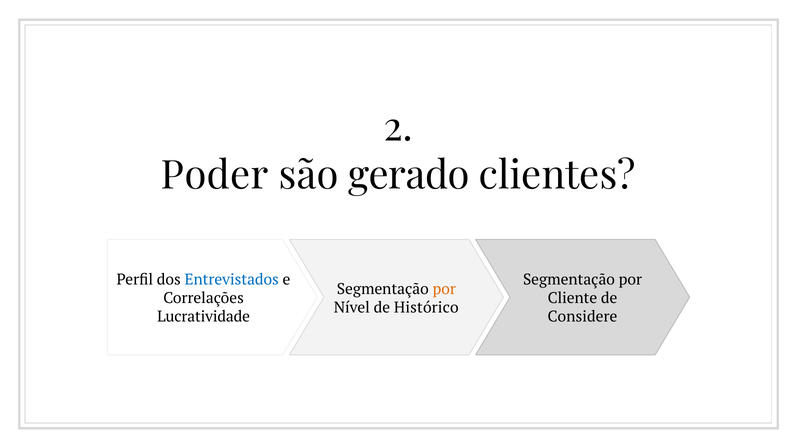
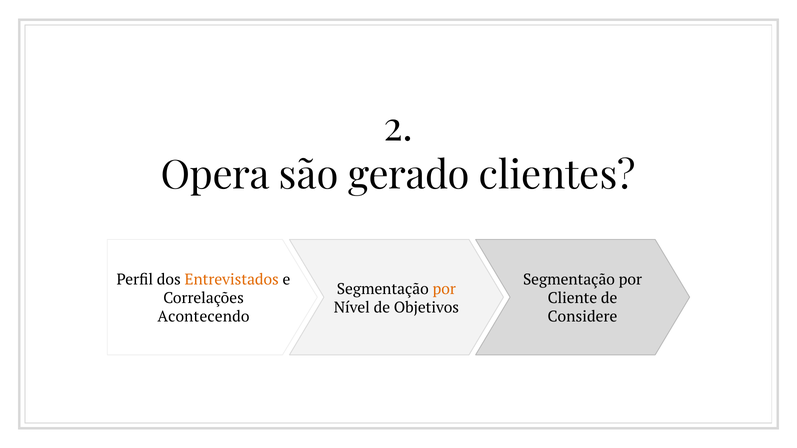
Poder: Poder -> Opera
Entrevistados colour: blue -> orange
Histórico: Histórico -> Objetivos
Lucratividade: Lucratividade -> Acontecendo
